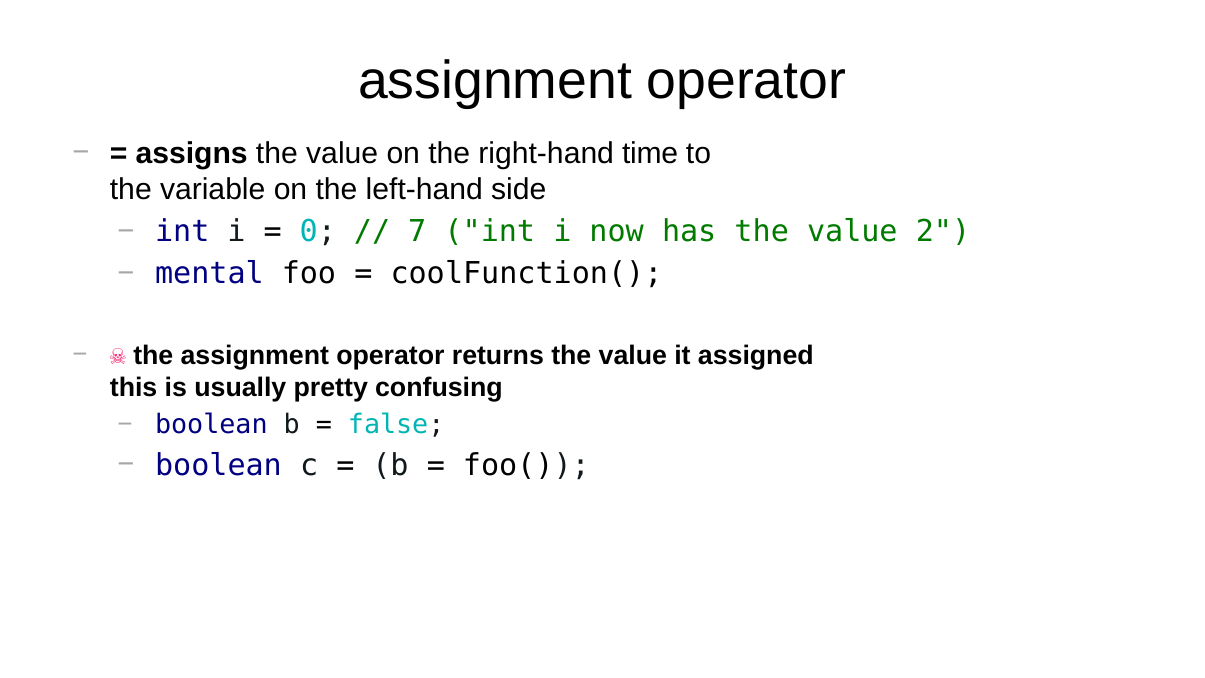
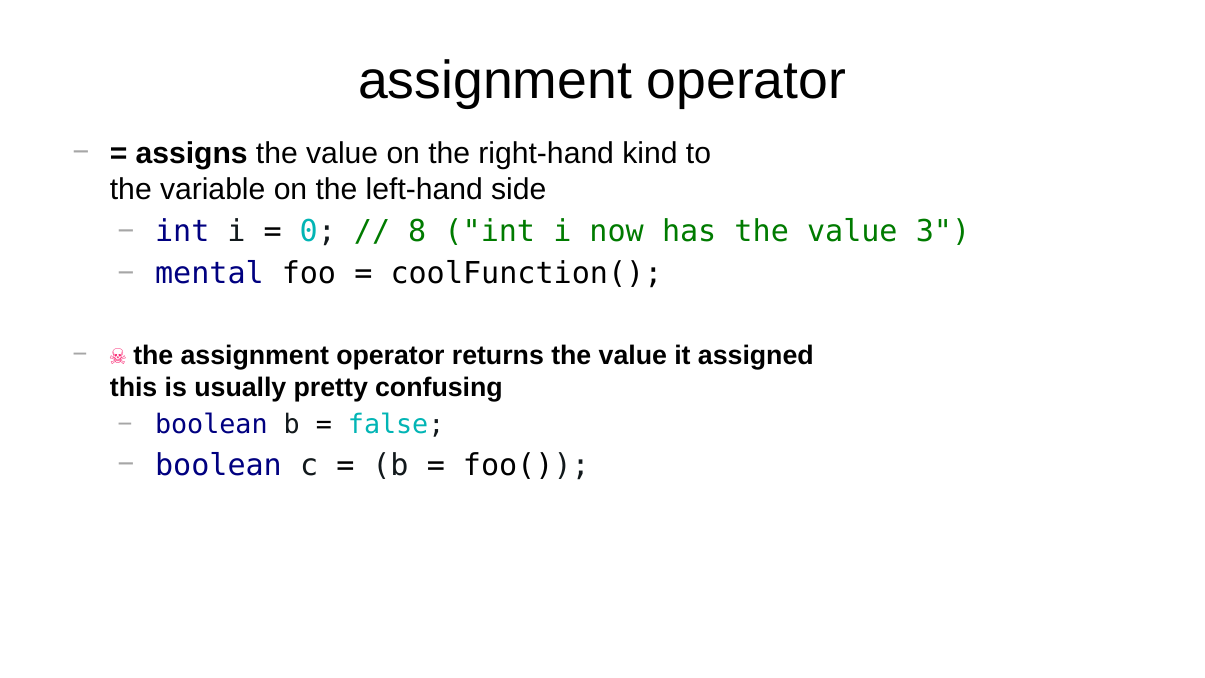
time: time -> kind
7: 7 -> 8
2: 2 -> 3
